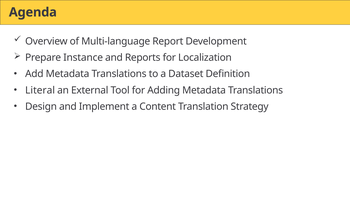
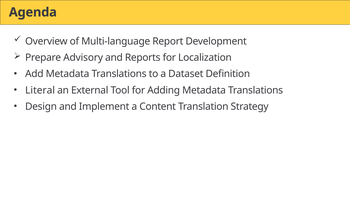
Instance: Instance -> Advisory
